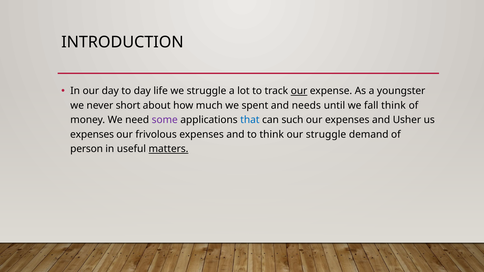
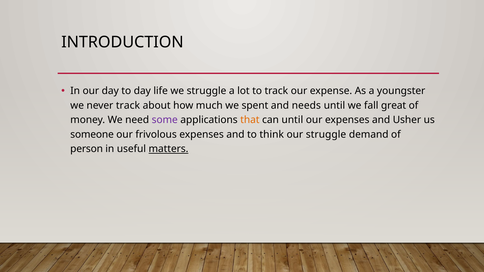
our at (299, 91) underline: present -> none
never short: short -> track
fall think: think -> great
that colour: blue -> orange
can such: such -> until
expenses at (92, 135): expenses -> someone
